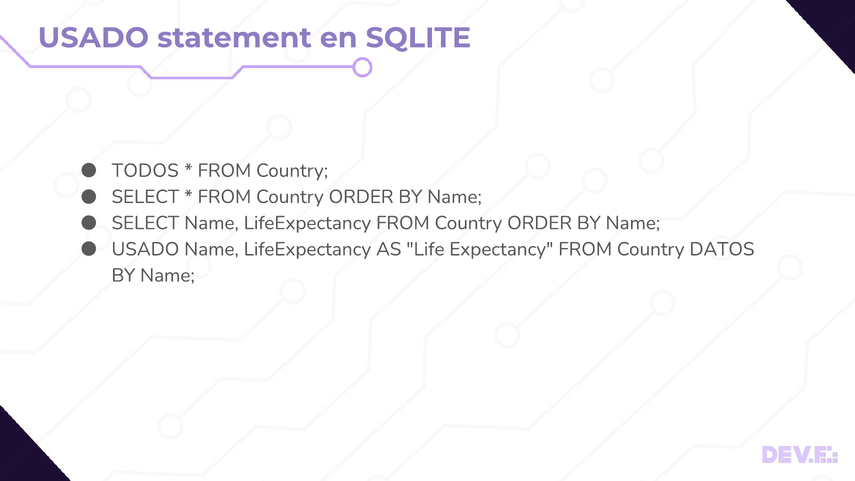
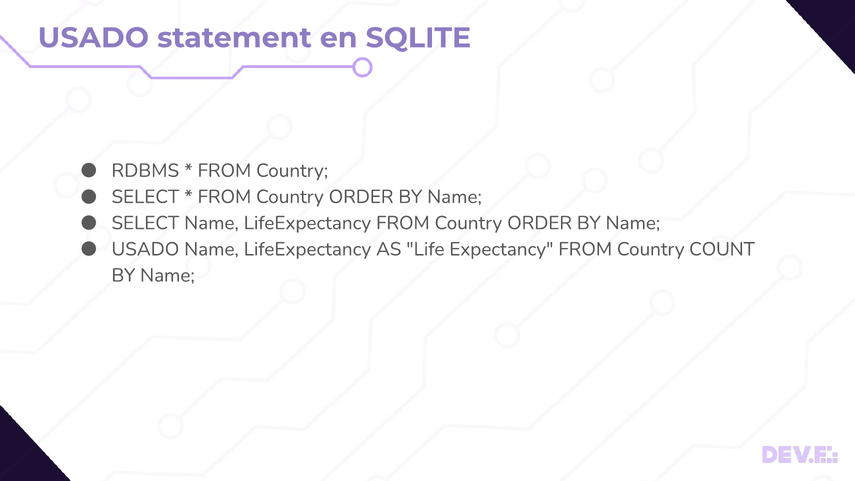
TODOS: TODOS -> RDBMS
DATOS: DATOS -> COUNT
